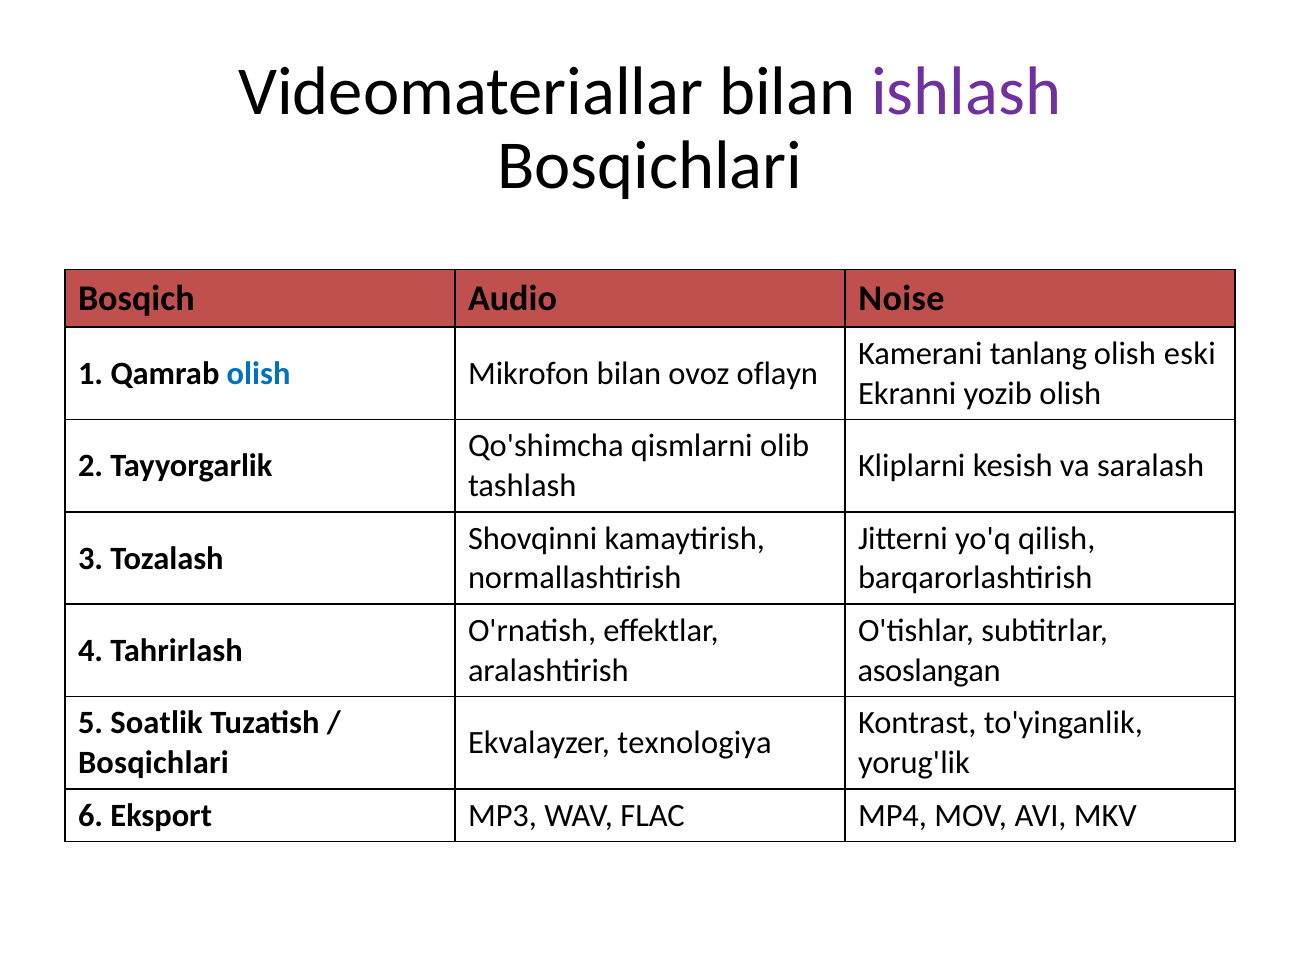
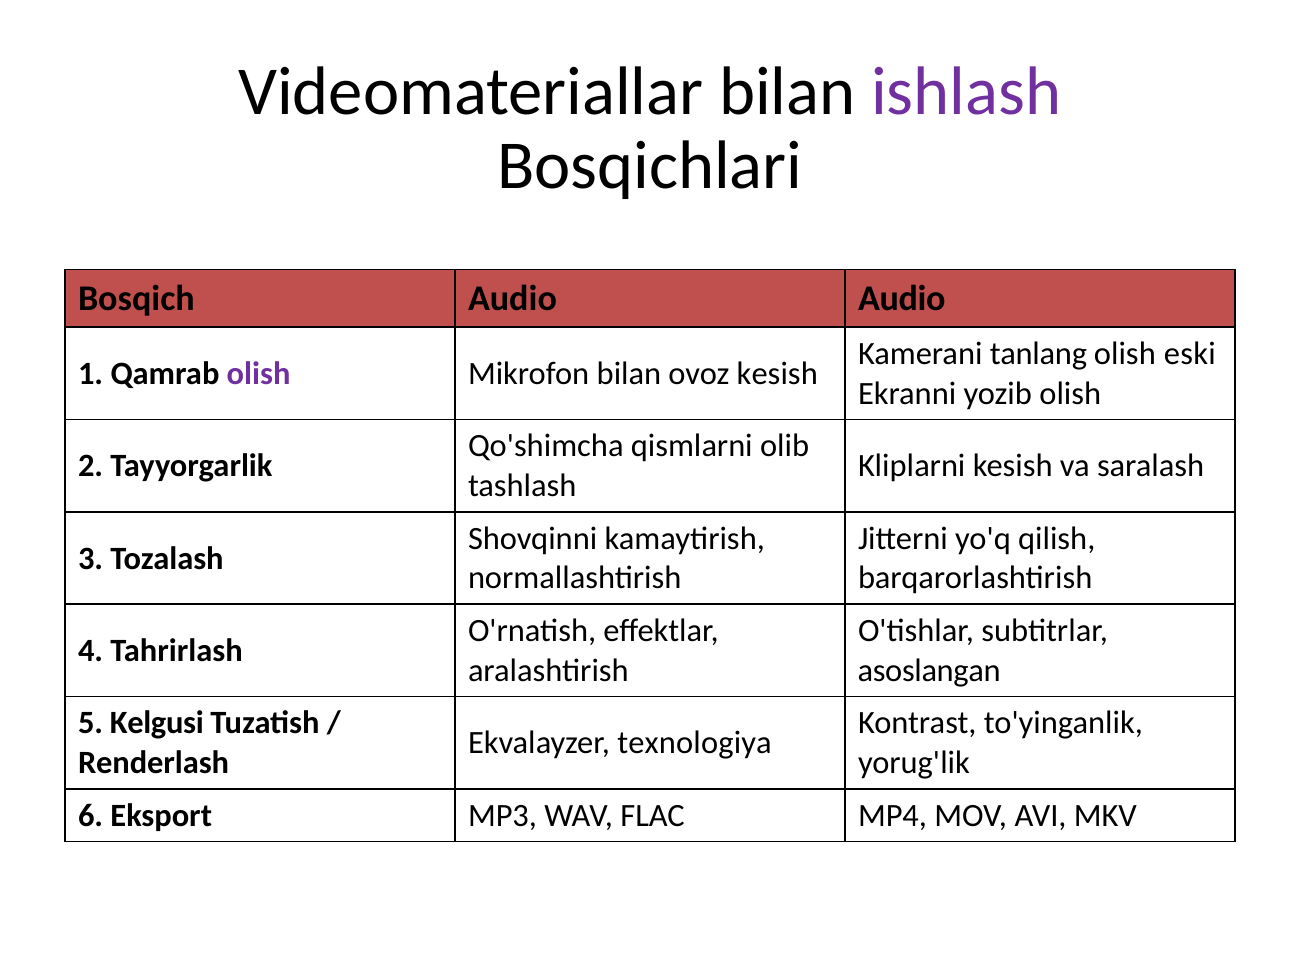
Audio Noise: Noise -> Audio
olish at (259, 374) colour: blue -> purple
ovoz oflayn: oflayn -> kesish
Soatlik: Soatlik -> Kelgusi
Bosqichlari at (153, 763): Bosqichlari -> Renderlash
